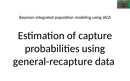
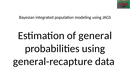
capture: capture -> general
